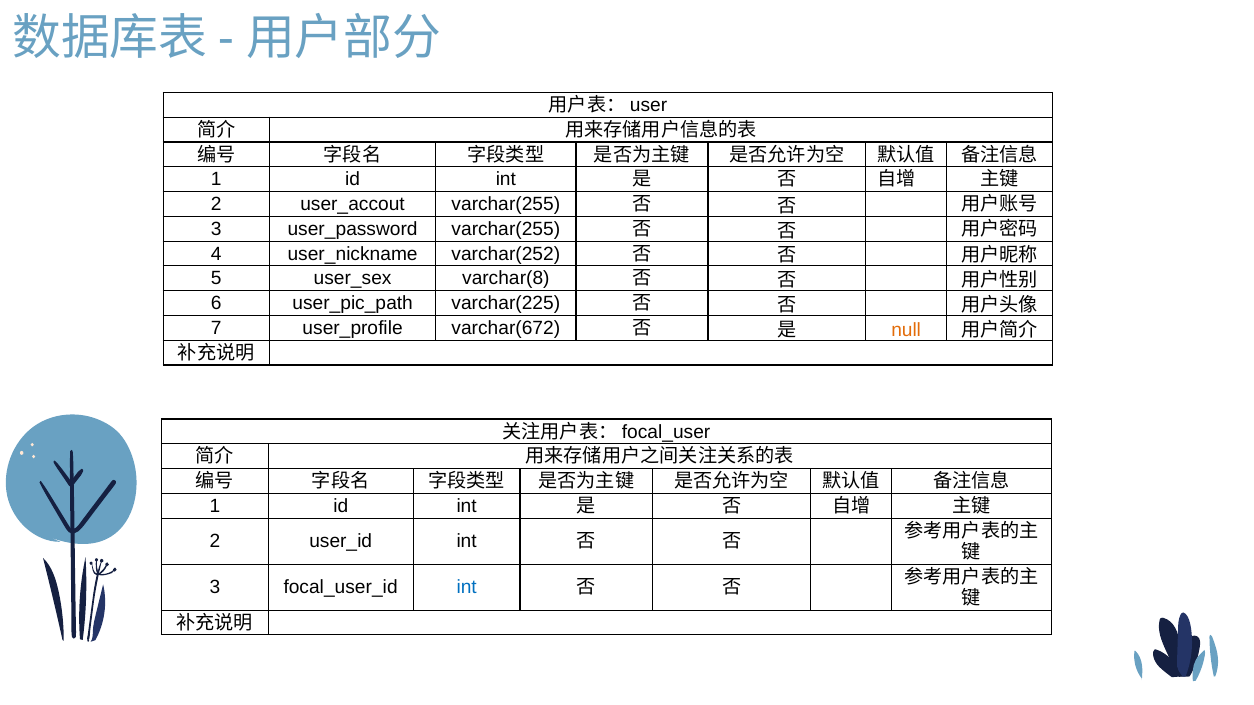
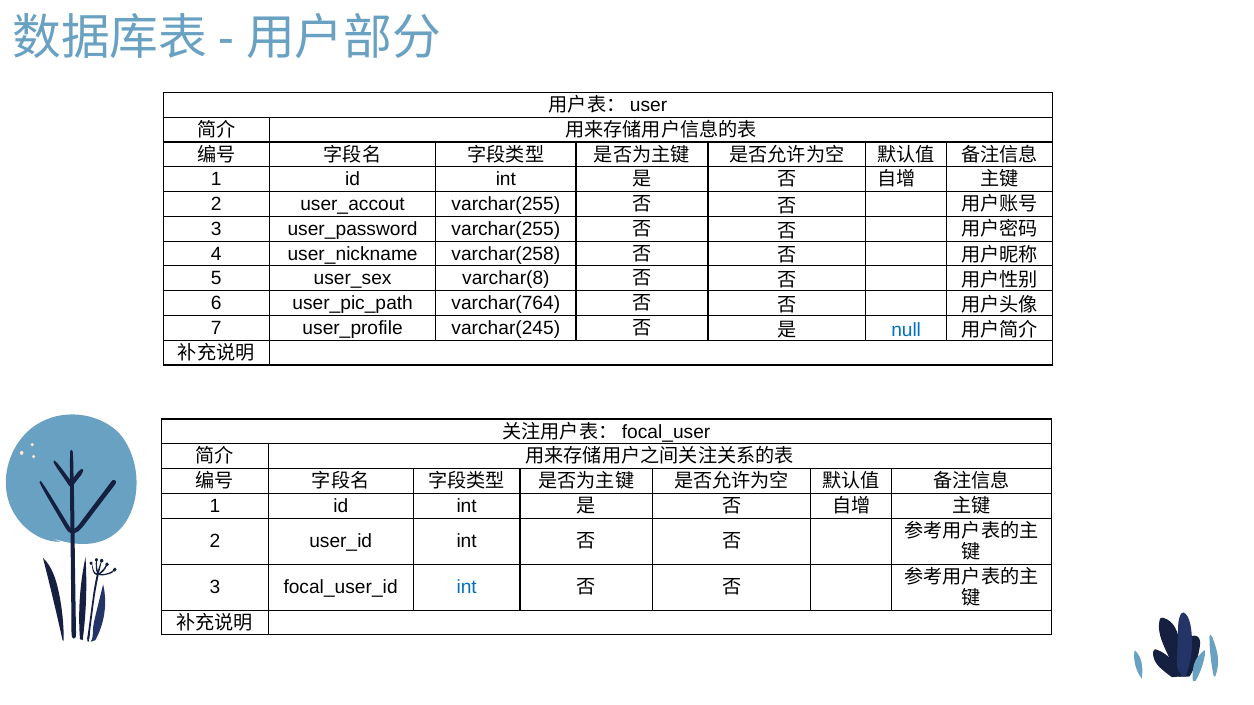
varchar(252: varchar(252 -> varchar(258
varchar(225: varchar(225 -> varchar(764
varchar(672: varchar(672 -> varchar(245
null colour: orange -> blue
